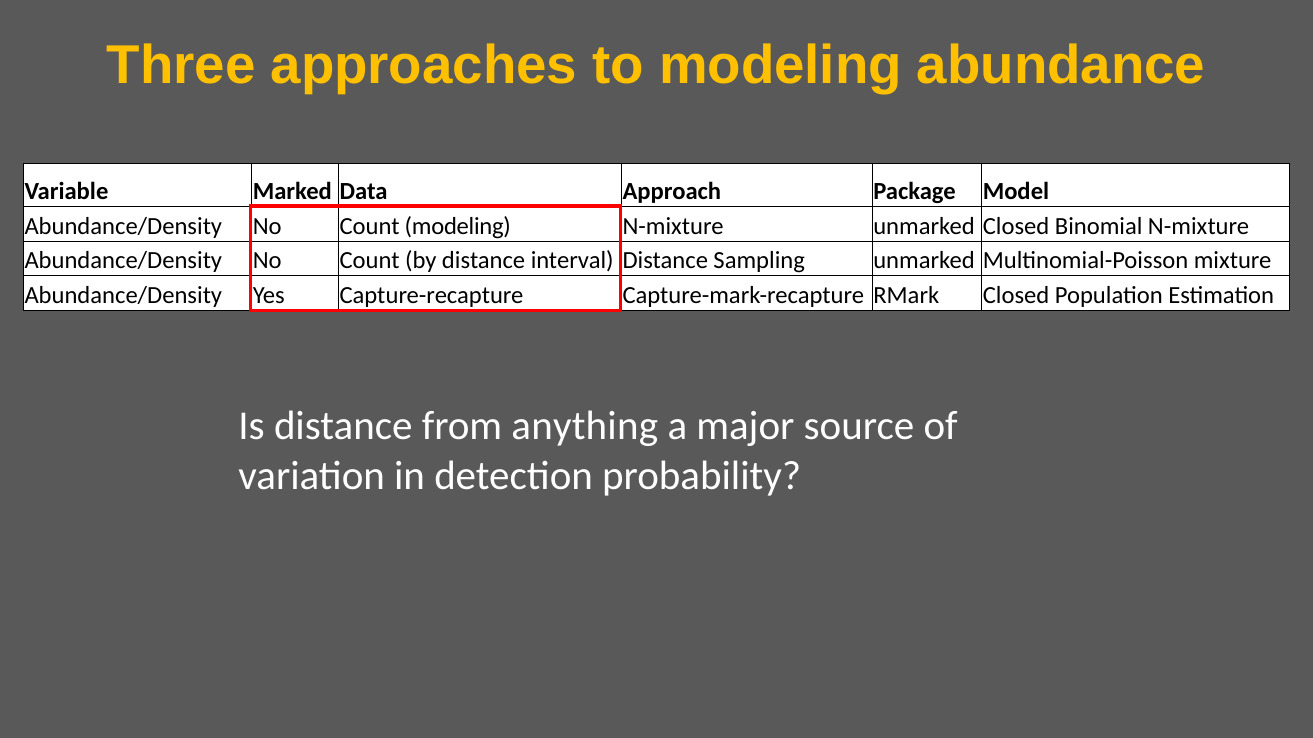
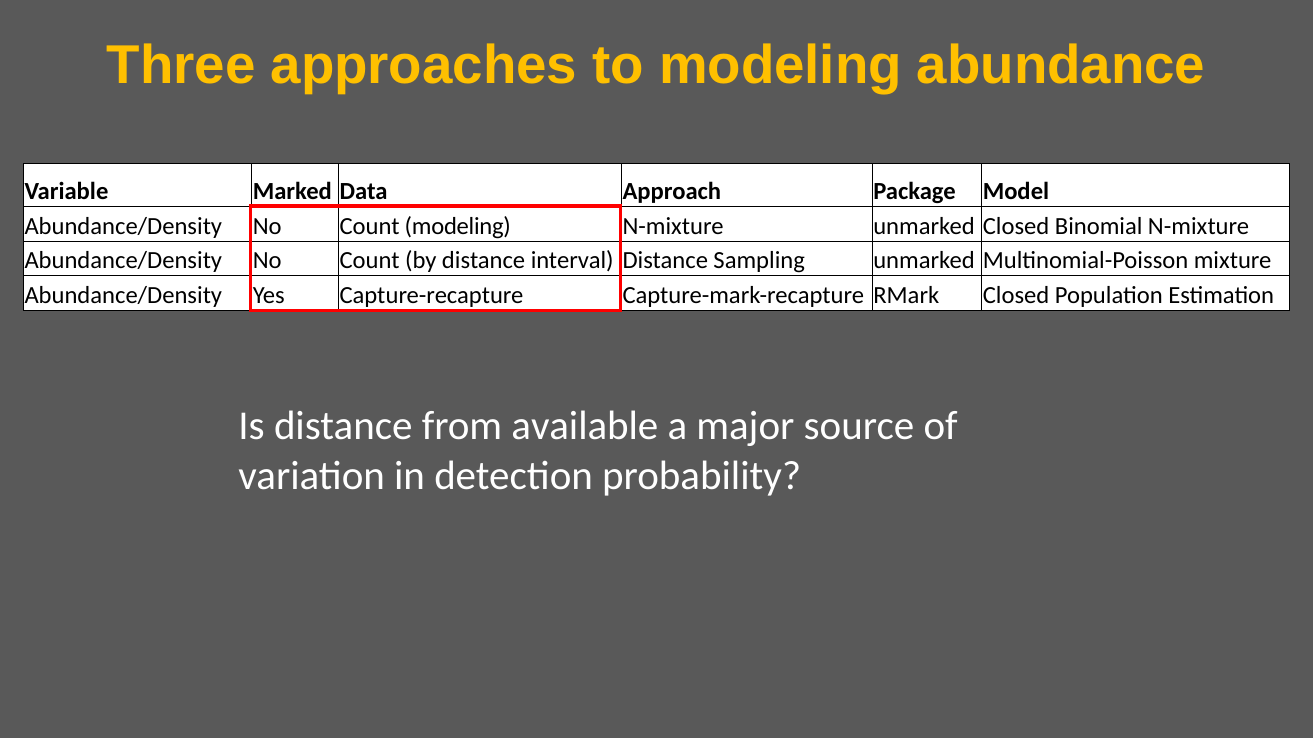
anything: anything -> available
